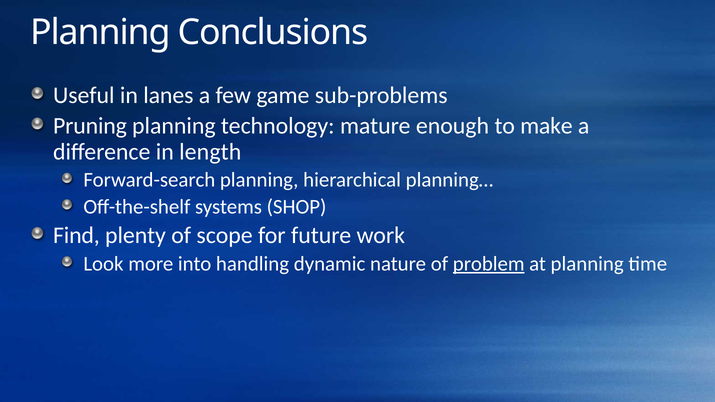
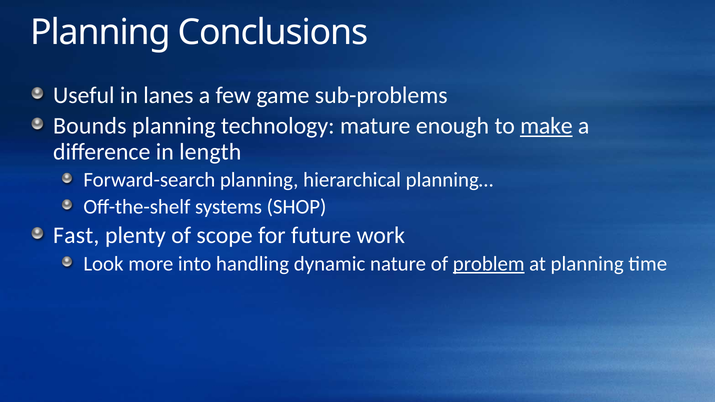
Pruning: Pruning -> Bounds
make underline: none -> present
Find: Find -> Fast
